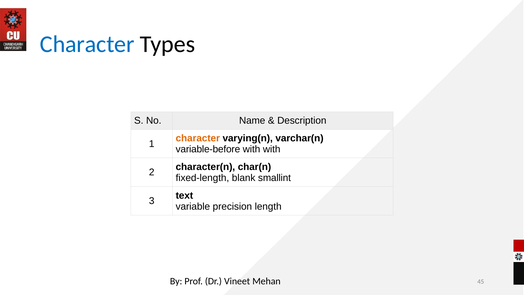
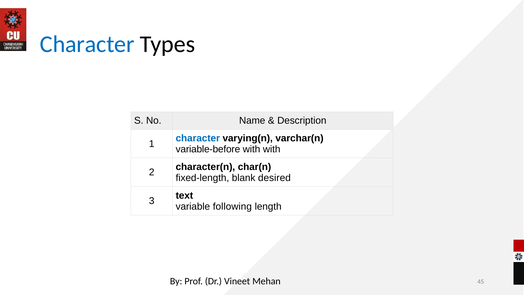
character at (198, 138) colour: orange -> blue
smallint: smallint -> desired
precision: precision -> following
